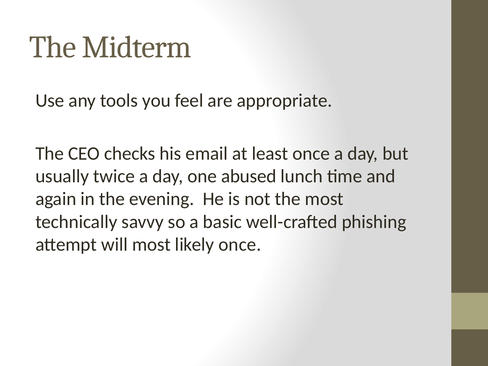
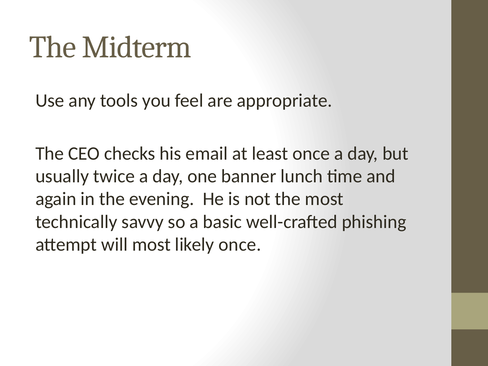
abused: abused -> banner
